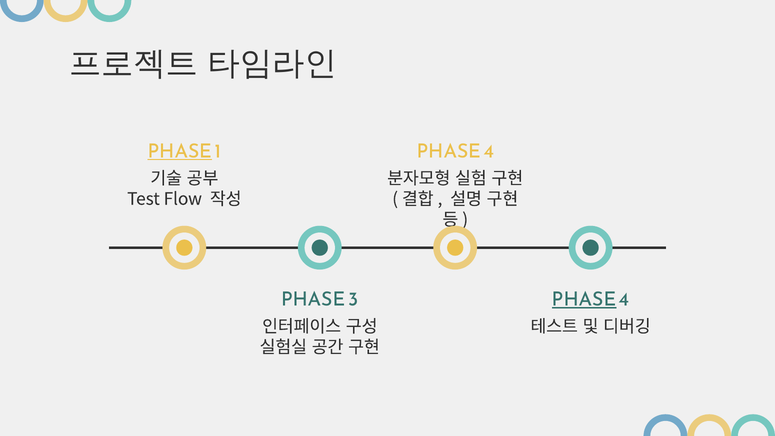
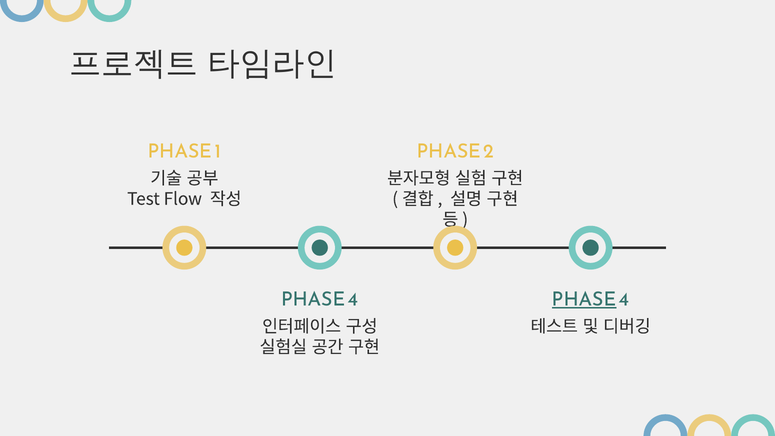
PHASE at (180, 151) underline: present -> none
4 at (489, 151): 4 -> 2
3 at (353, 299): 3 -> 4
